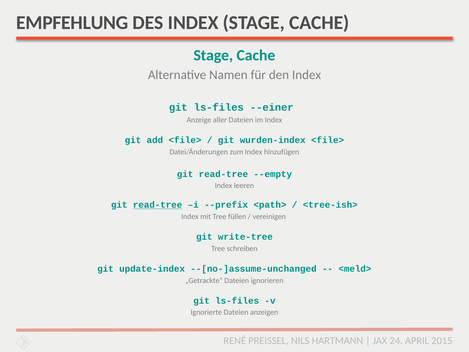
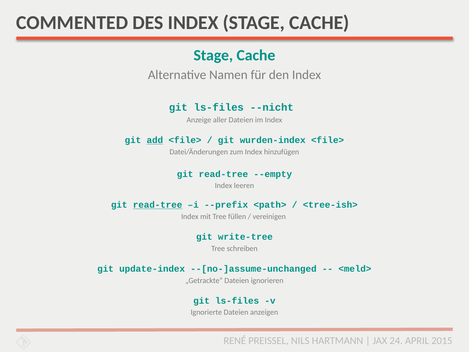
EMPFEHLUNG: EMPFEHLUNG -> COMMENTED
--einer: --einer -> --nicht
add underline: none -> present
